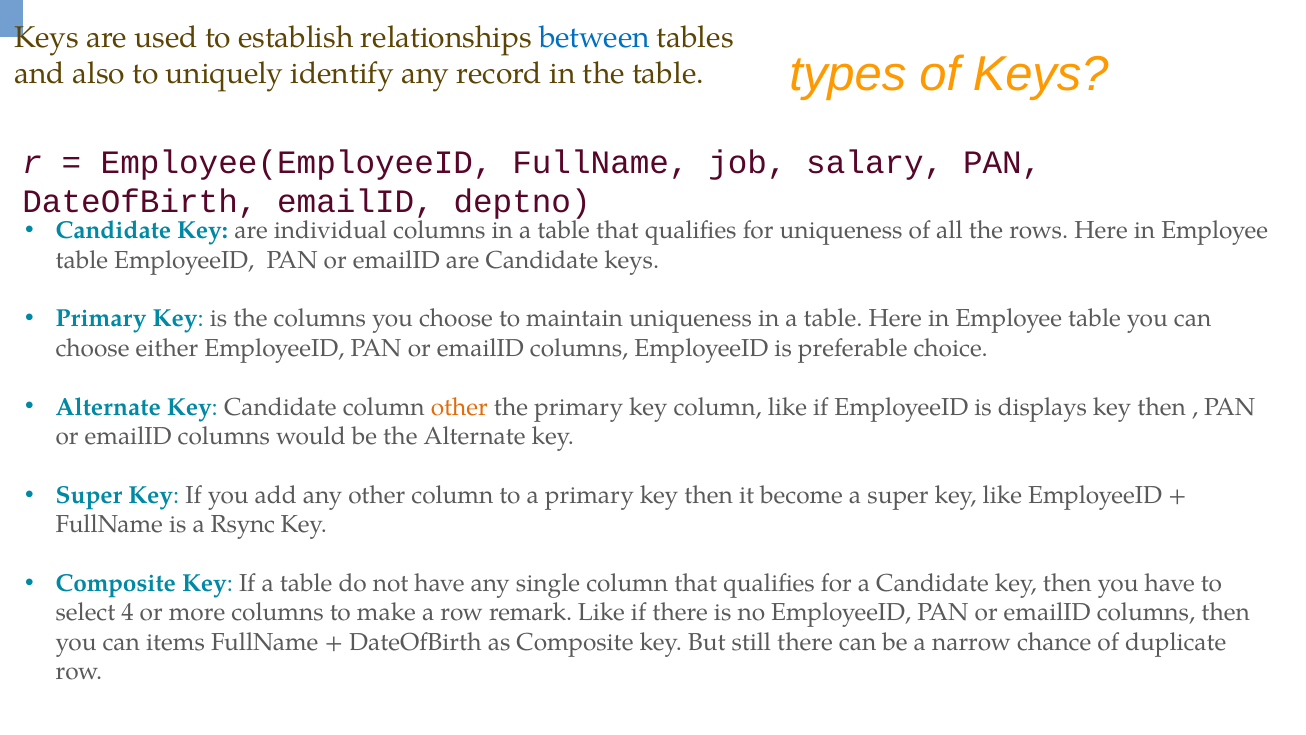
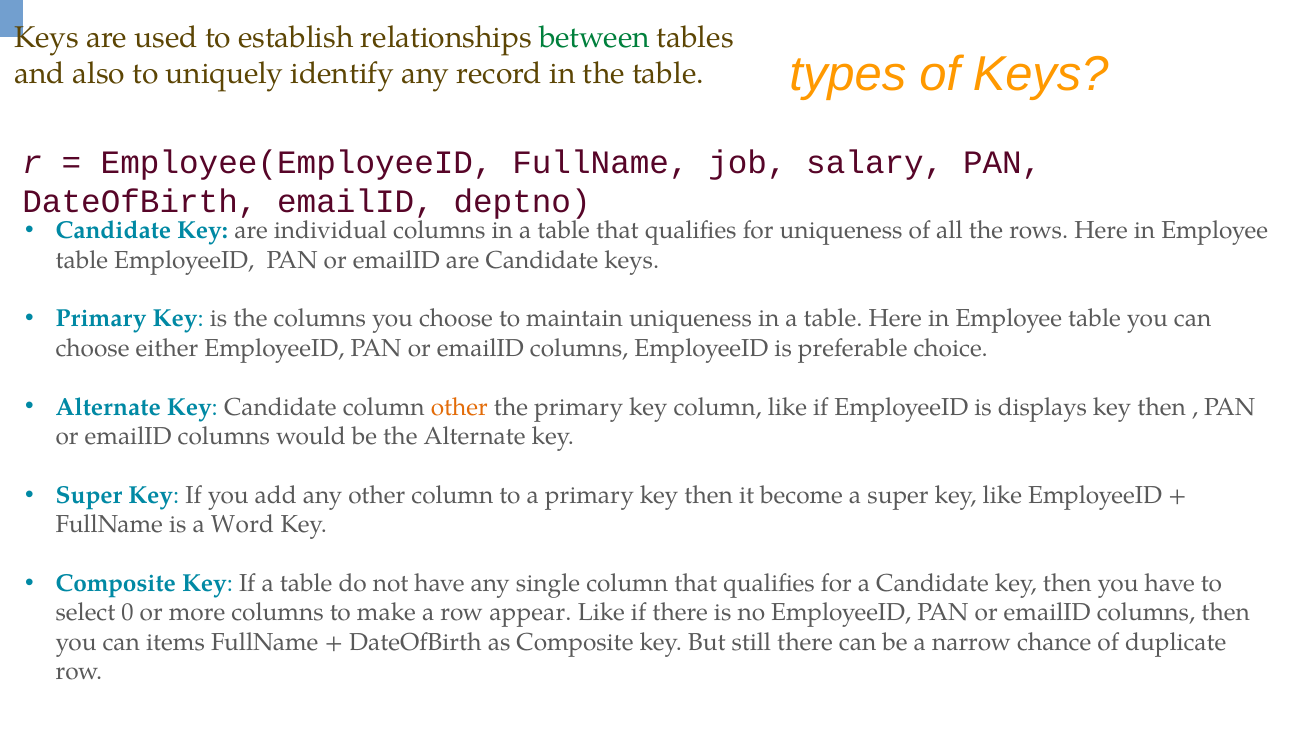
between colour: blue -> green
Rsync: Rsync -> Word
4: 4 -> 0
remark: remark -> appear
